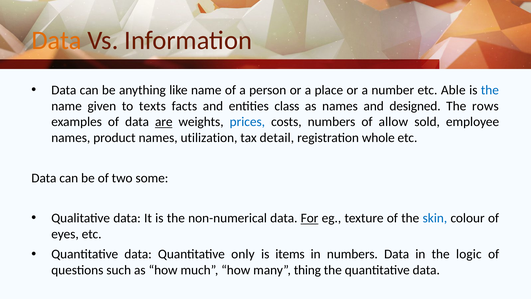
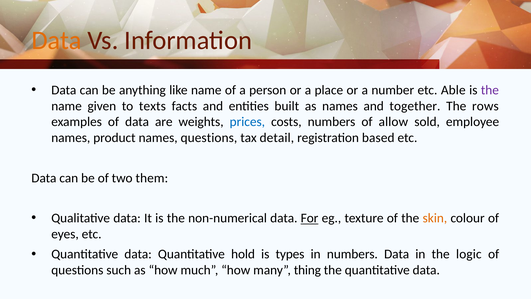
the at (490, 90) colour: blue -> purple
class: class -> built
designed: designed -> together
are underline: present -> none
names utilization: utilization -> questions
whole: whole -> based
some: some -> them
skin colour: blue -> orange
only: only -> hold
items: items -> types
